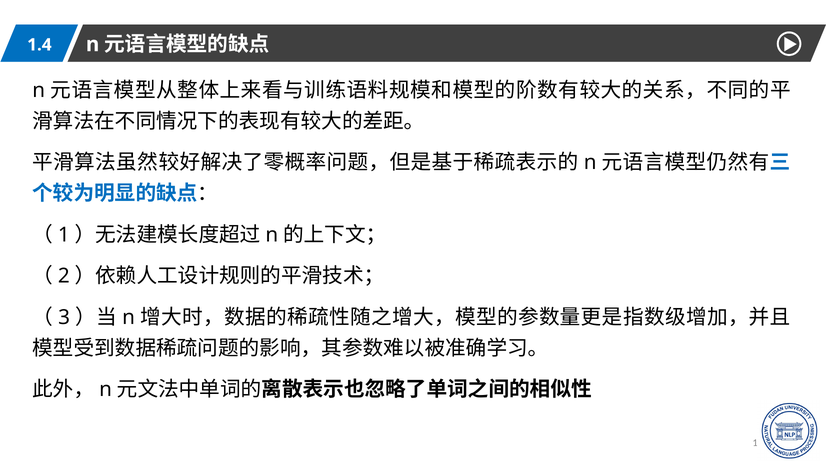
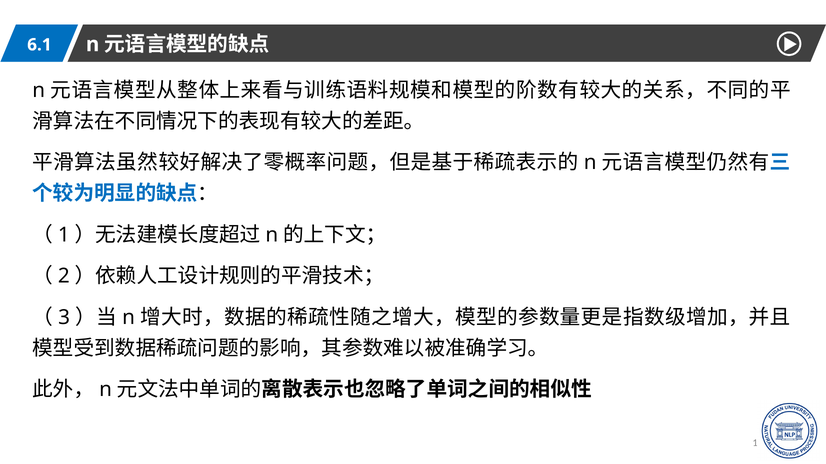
1.4: 1.4 -> 6.1
